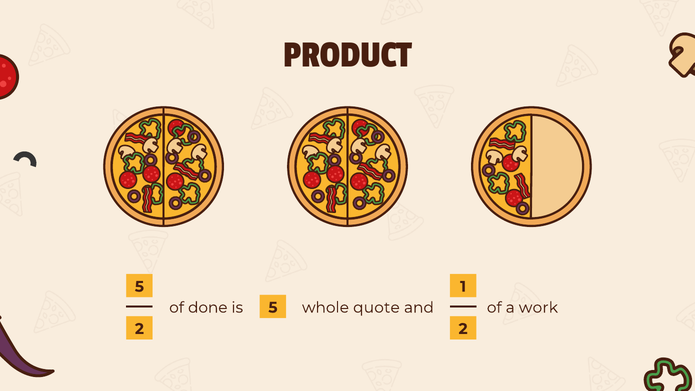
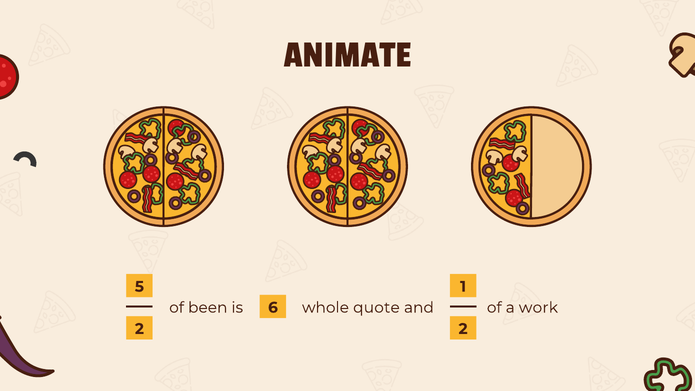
PRODUCT: PRODUCT -> ANIMATE
done: done -> been
is 5: 5 -> 6
